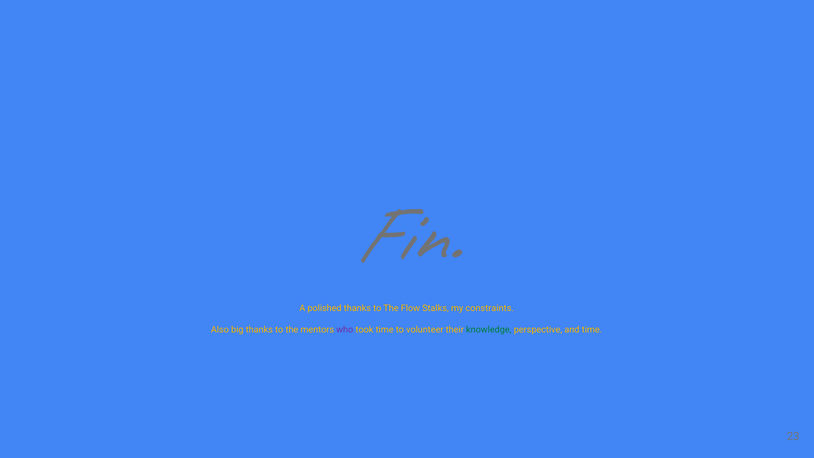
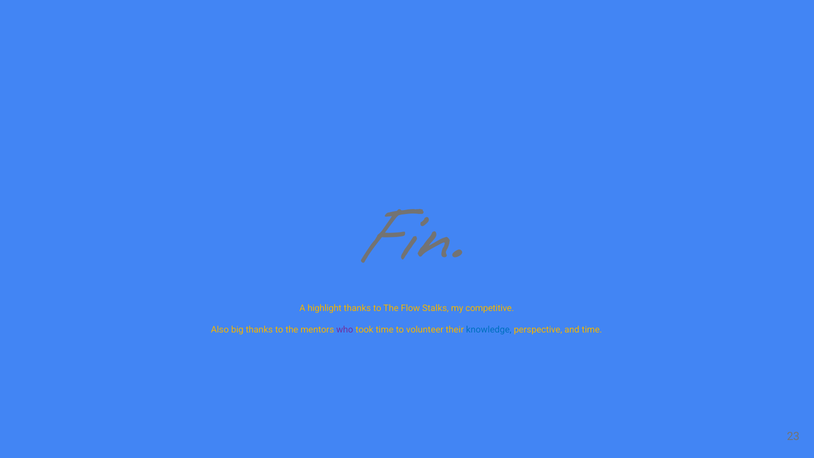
polished: polished -> highlight
constraints: constraints -> competitive
knowledge colour: green -> blue
